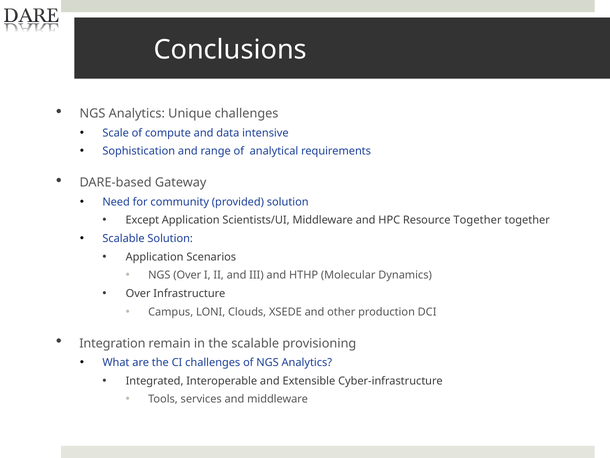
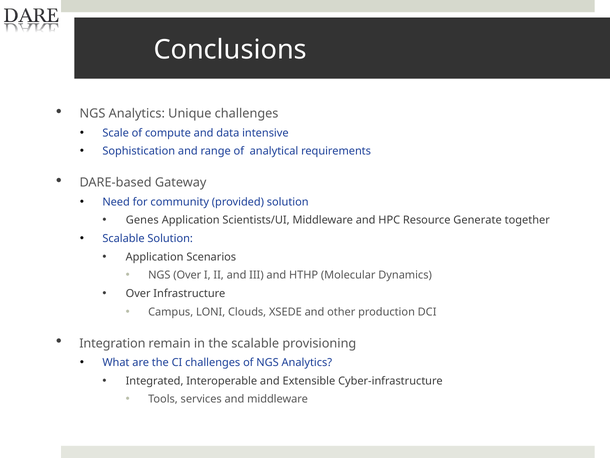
Except: Except -> Genes
Resource Together: Together -> Generate
